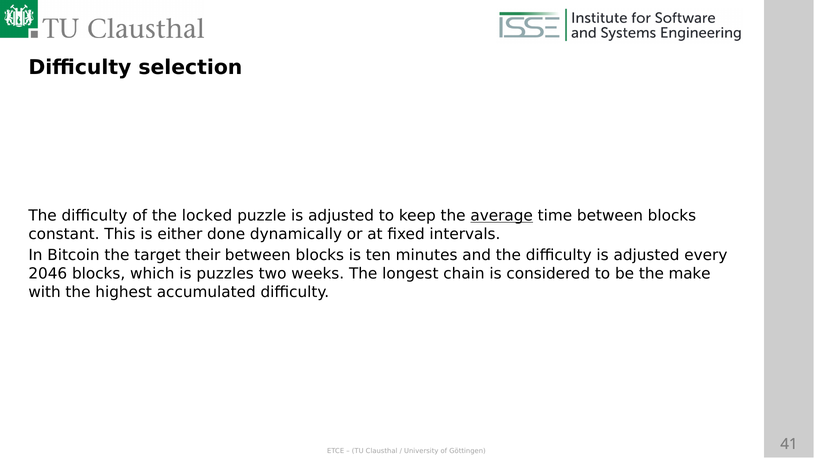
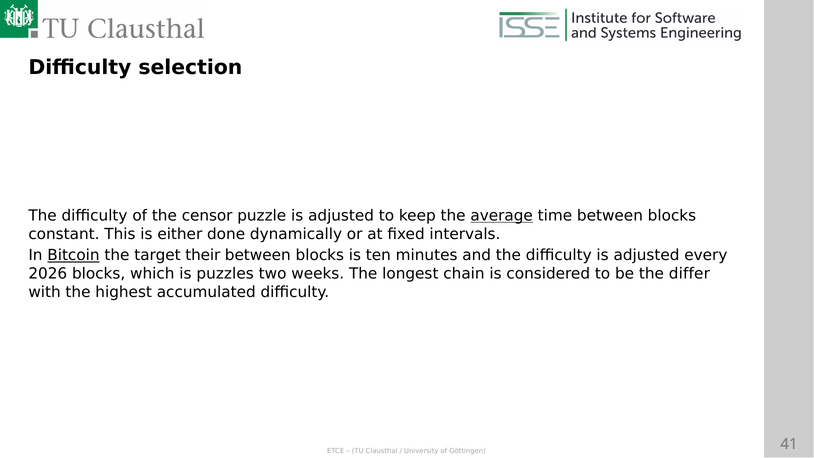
locked: locked -> censor
Bitcoin underline: none -> present
2046: 2046 -> 2026
make: make -> differ
